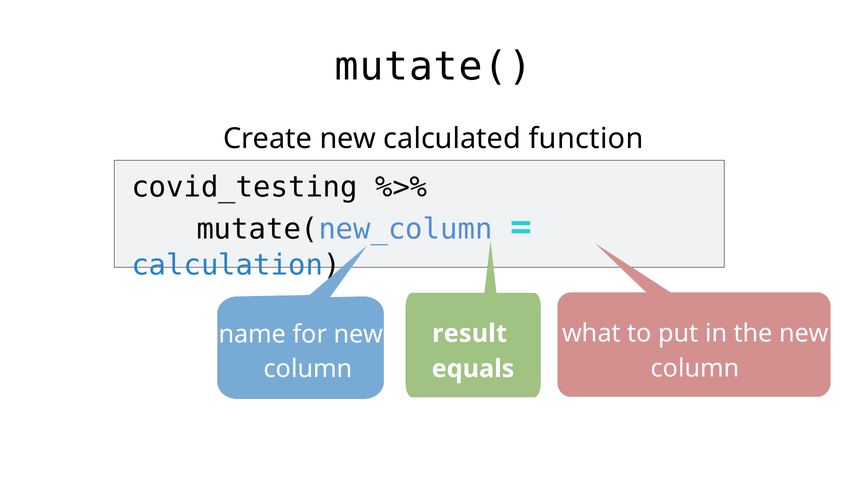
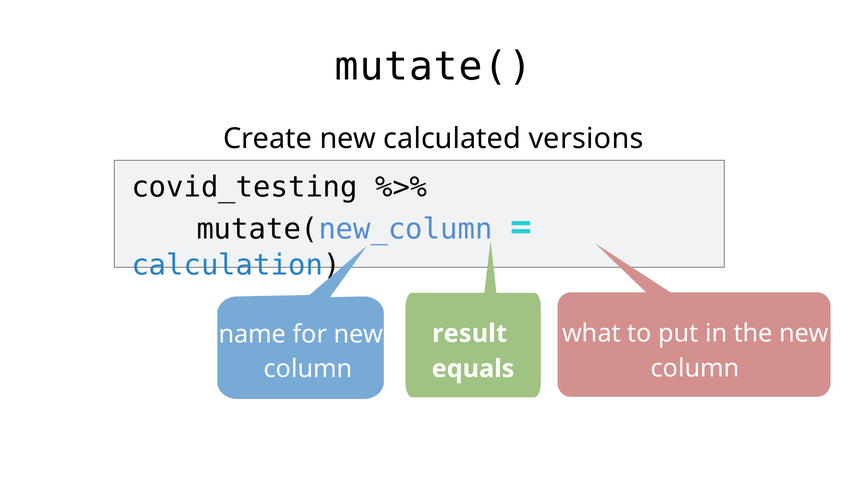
function: function -> versions
